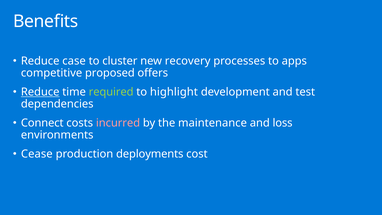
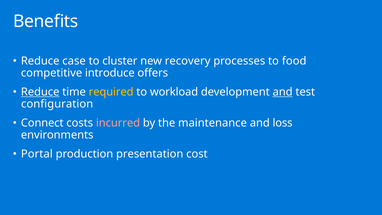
apps: apps -> food
proposed: proposed -> introduce
required colour: light green -> yellow
highlight: highlight -> workload
and at (283, 92) underline: none -> present
dependencies: dependencies -> configuration
Cease: Cease -> Portal
deployments: deployments -> presentation
